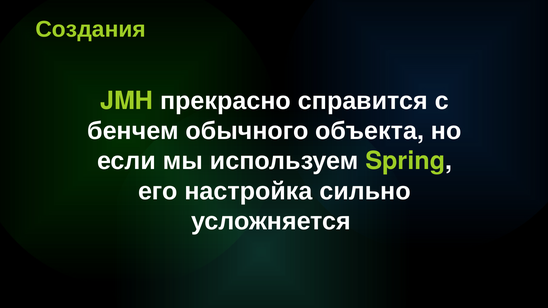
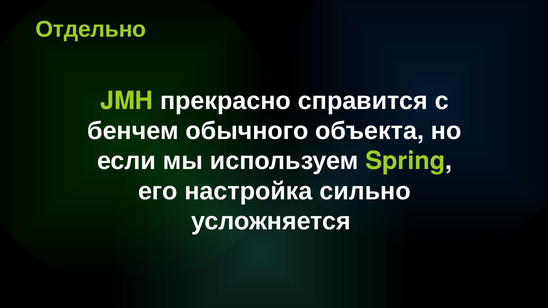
Создания: Создания -> Отдельно
